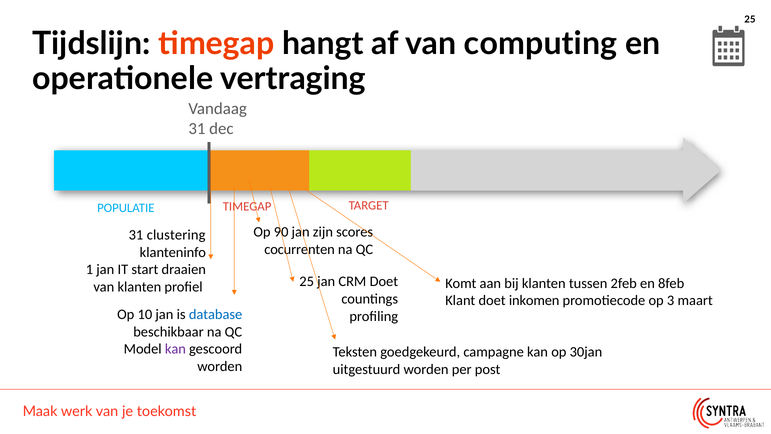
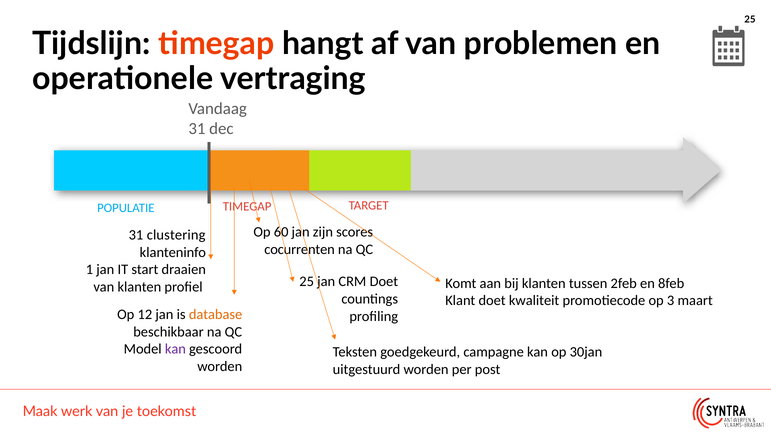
computing: computing -> problemen
90: 90 -> 60
inkomen: inkomen -> kwaliteit
10: 10 -> 12
database colour: blue -> orange
